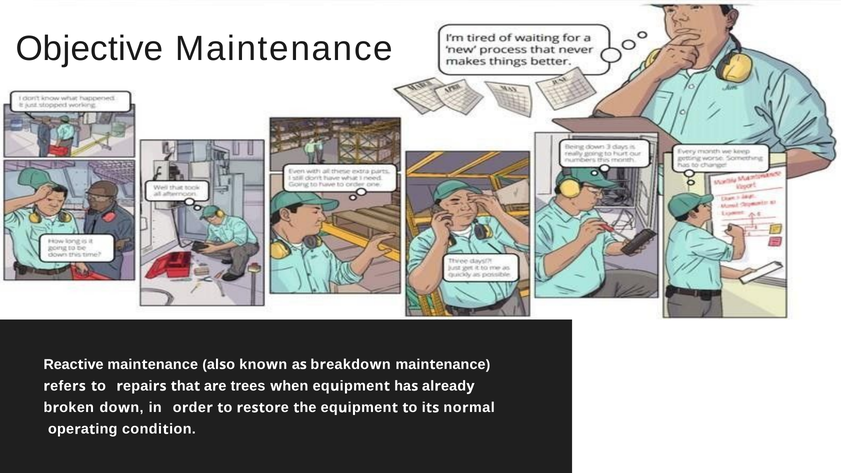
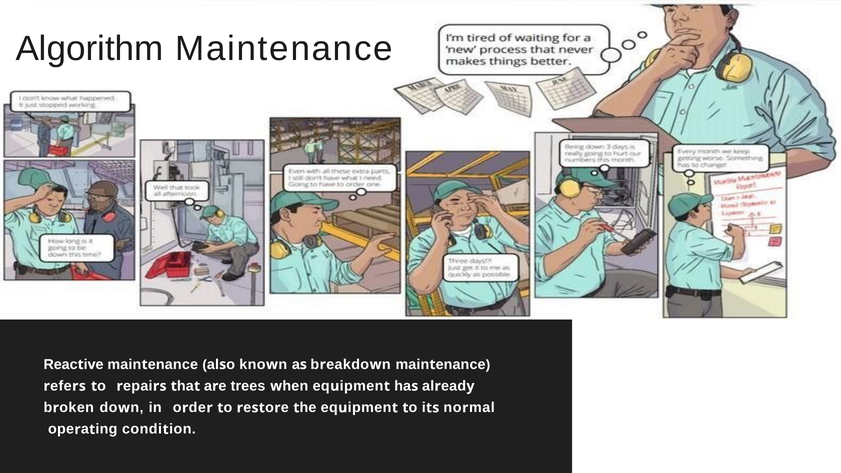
Objective: Objective -> Algorithm
